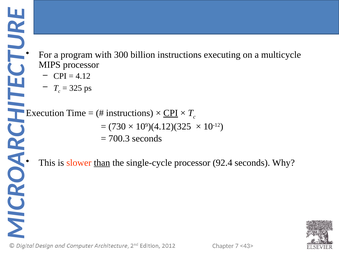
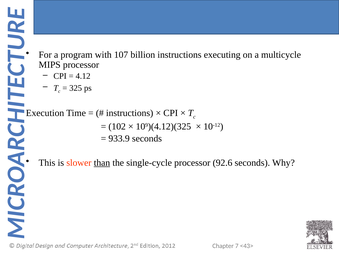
300: 300 -> 107
CPI at (171, 113) underline: present -> none
730: 730 -> 102
700.3: 700.3 -> 933.9
92.4: 92.4 -> 92.6
